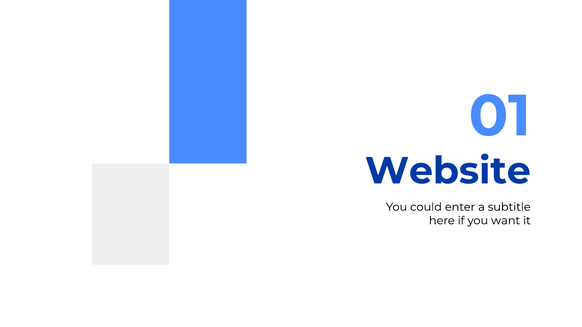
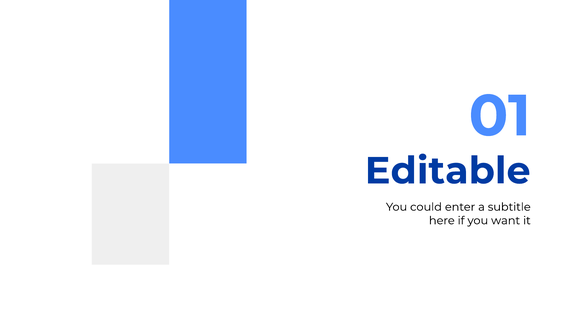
Website: Website -> Editable
